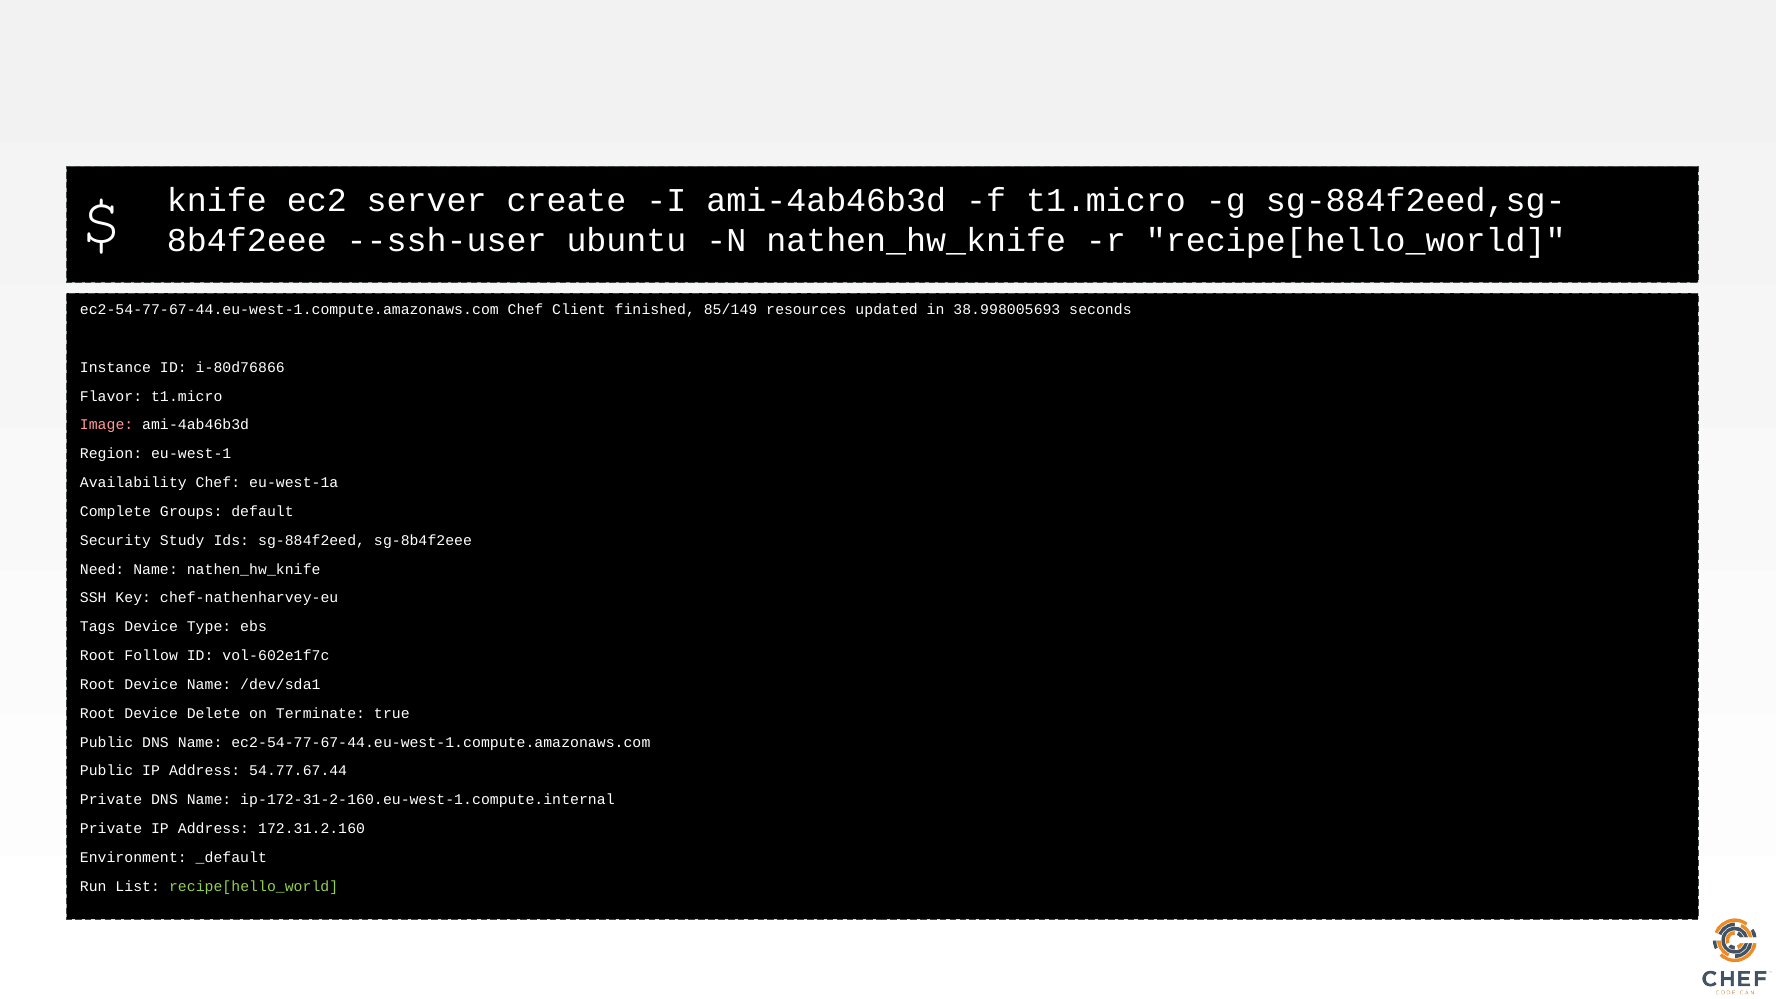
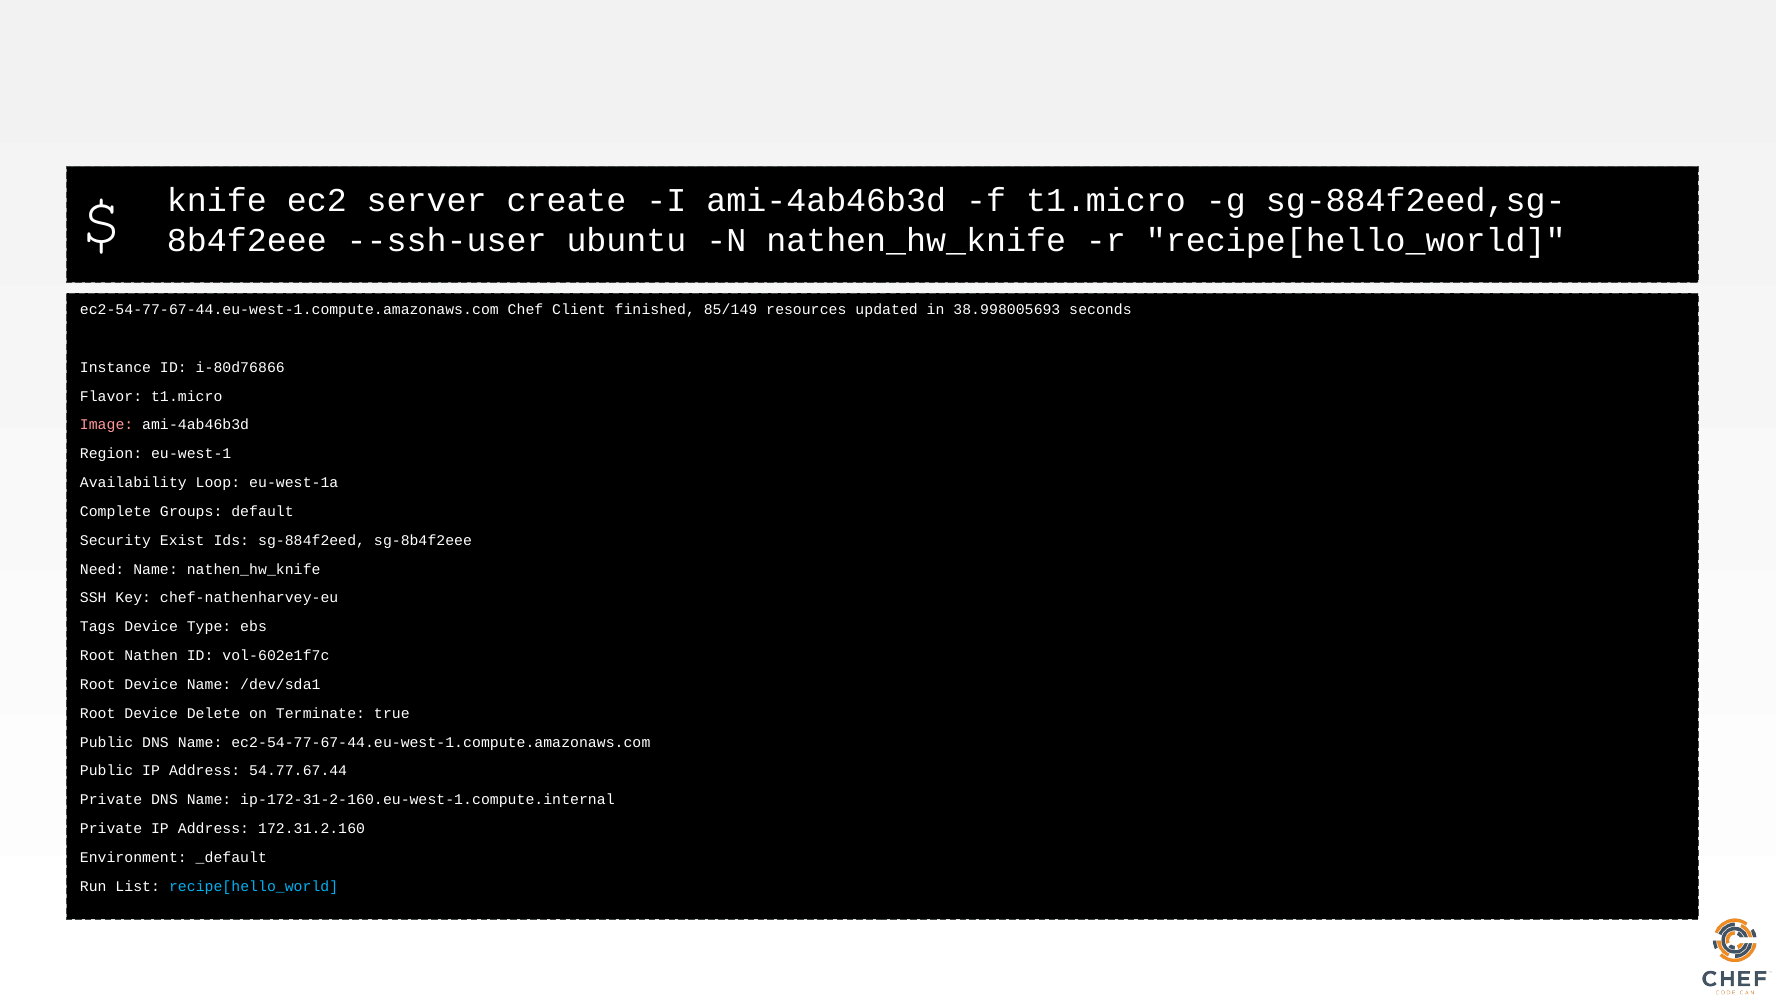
Availability Chef: Chef -> Loop
Study: Study -> Exist
Follow: Follow -> Nathen
recipe[hello_world at (254, 886) colour: light green -> light blue
